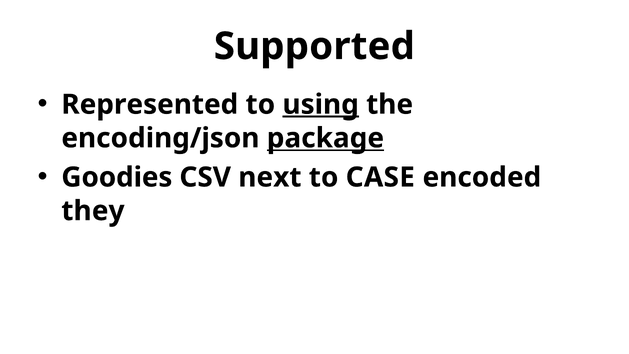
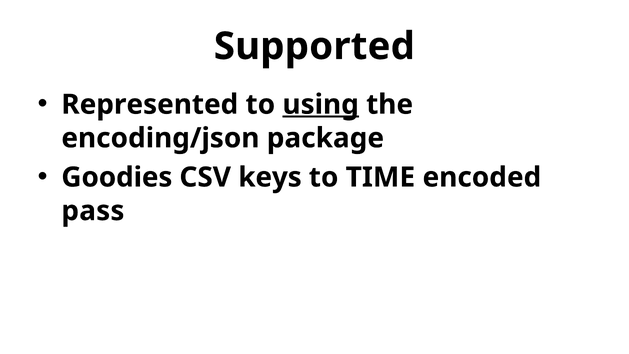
package underline: present -> none
next: next -> keys
CASE: CASE -> TIME
they: they -> pass
